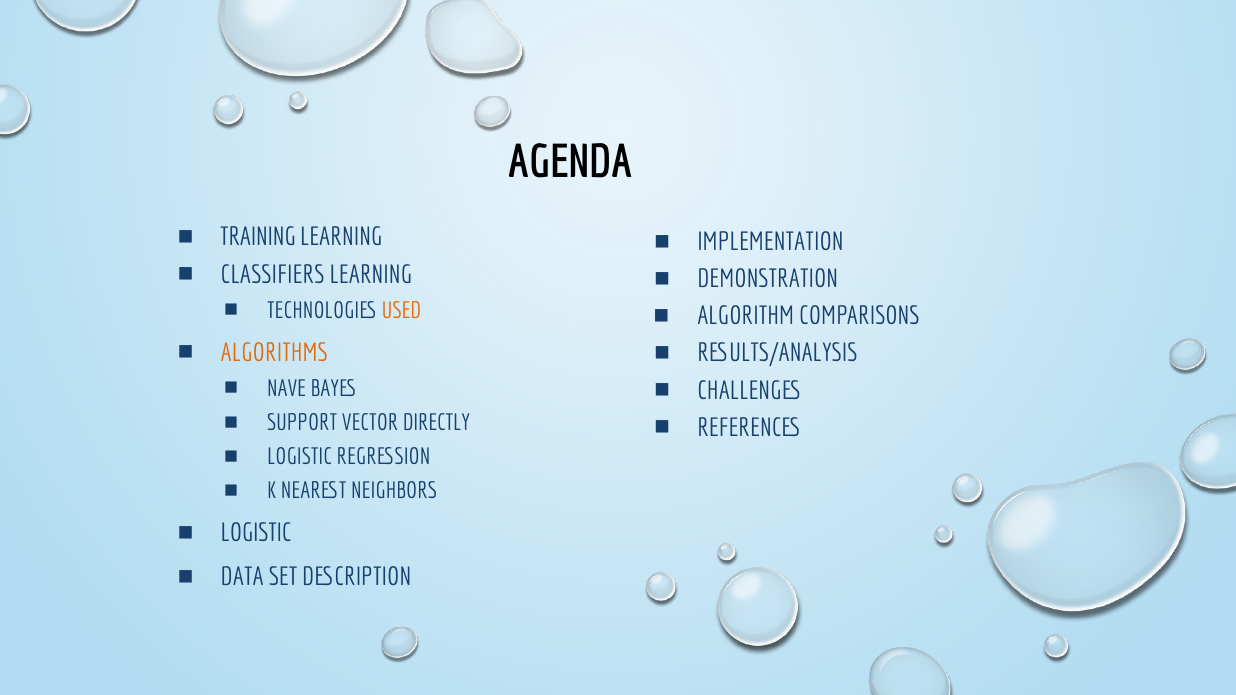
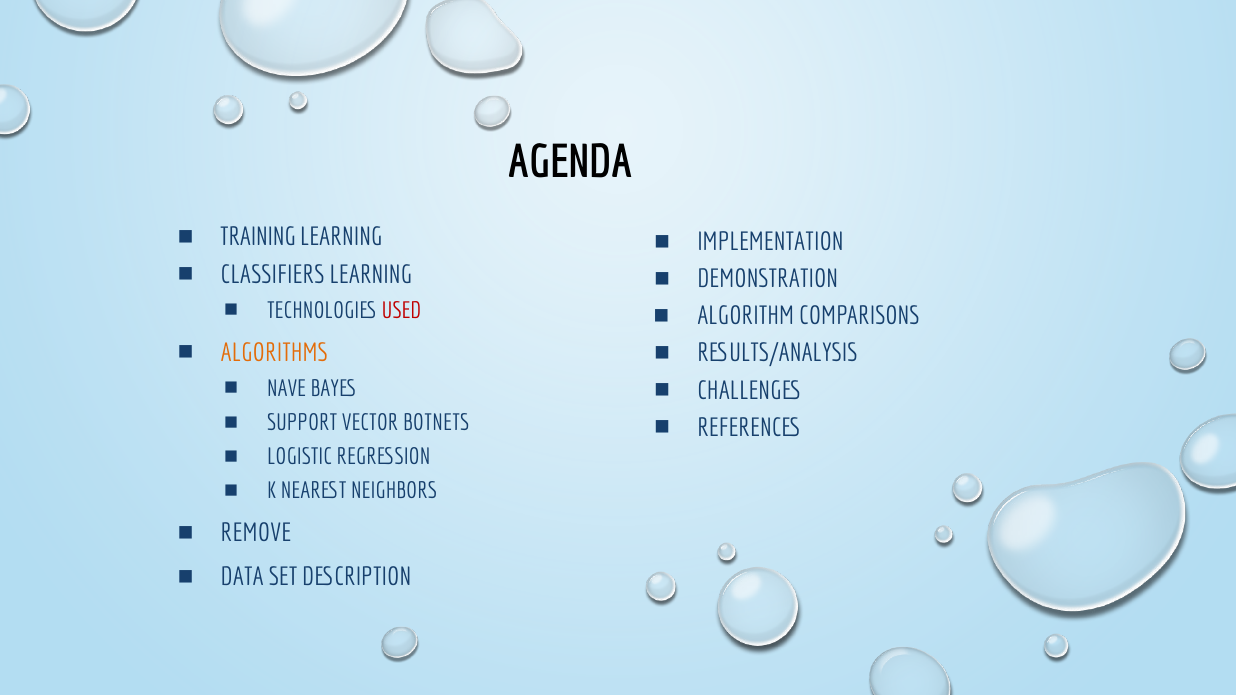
USED colour: orange -> red
DIRECTLY: DIRECTLY -> BOTNETS
LOGISTIC at (256, 534): LOGISTIC -> REMOVE
